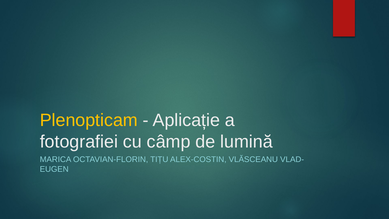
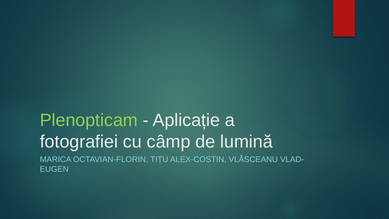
Plenopticam colour: yellow -> light green
